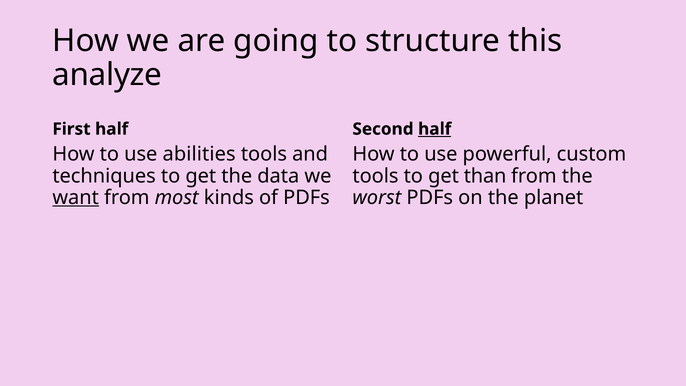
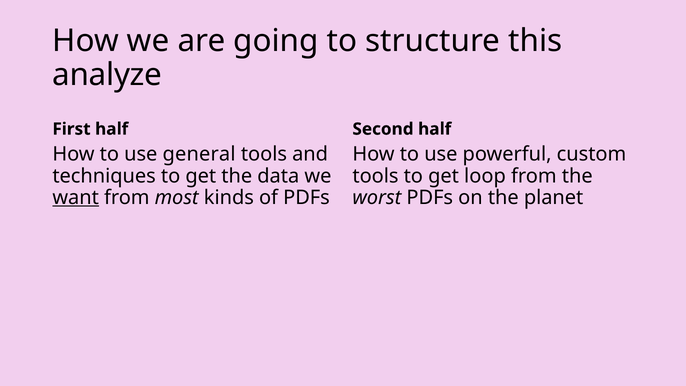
half at (435, 129) underline: present -> none
abilities: abilities -> general
than: than -> loop
